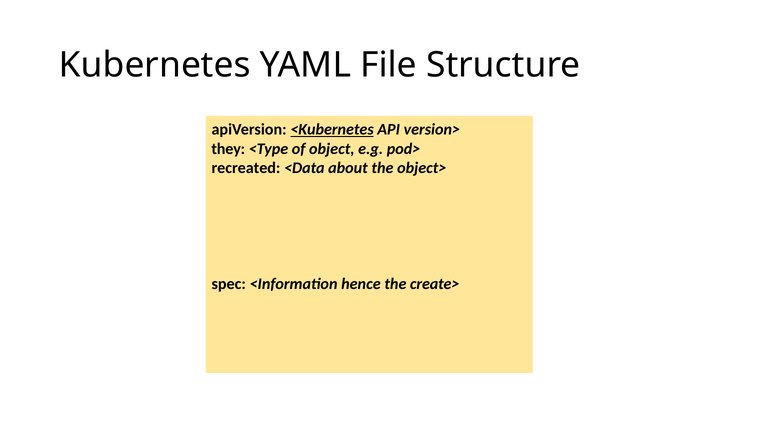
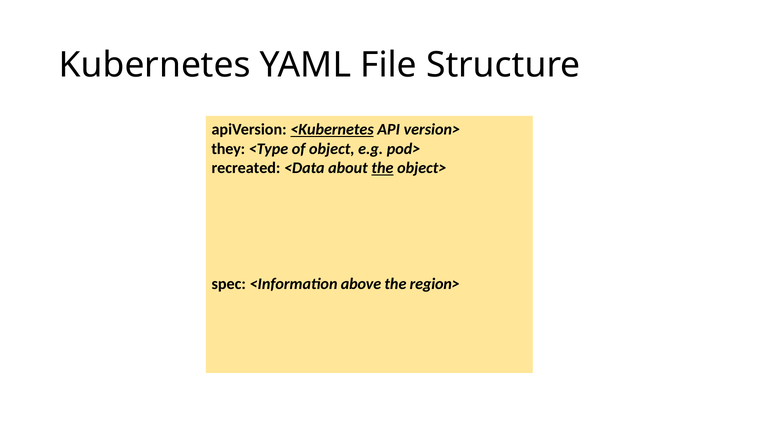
the at (382, 168) underline: none -> present
hence: hence -> above
create>: create> -> region>
